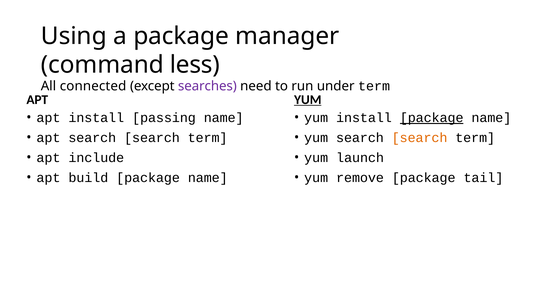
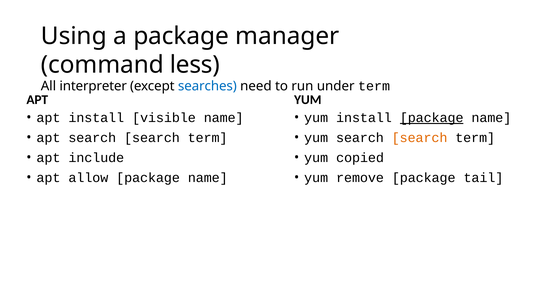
connected: connected -> interpreter
searches colour: purple -> blue
YUM at (308, 100) underline: present -> none
passing: passing -> visible
launch: launch -> copied
build: build -> allow
